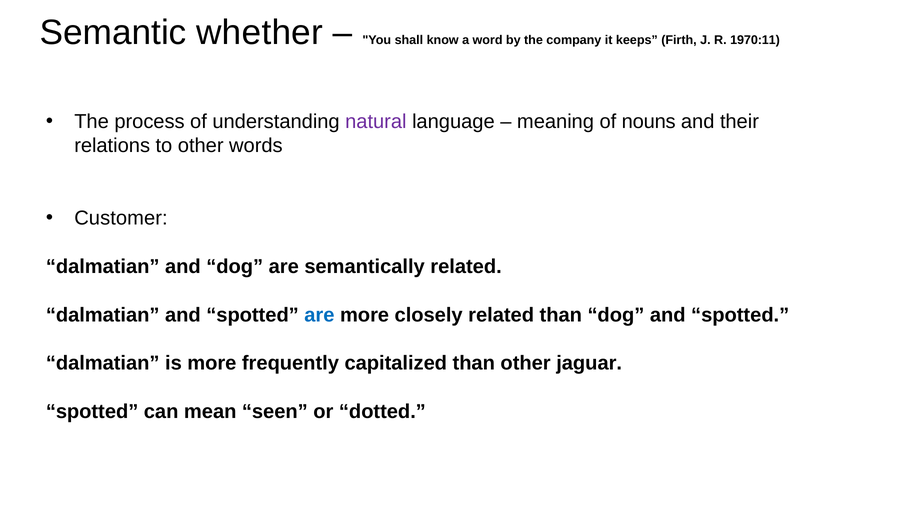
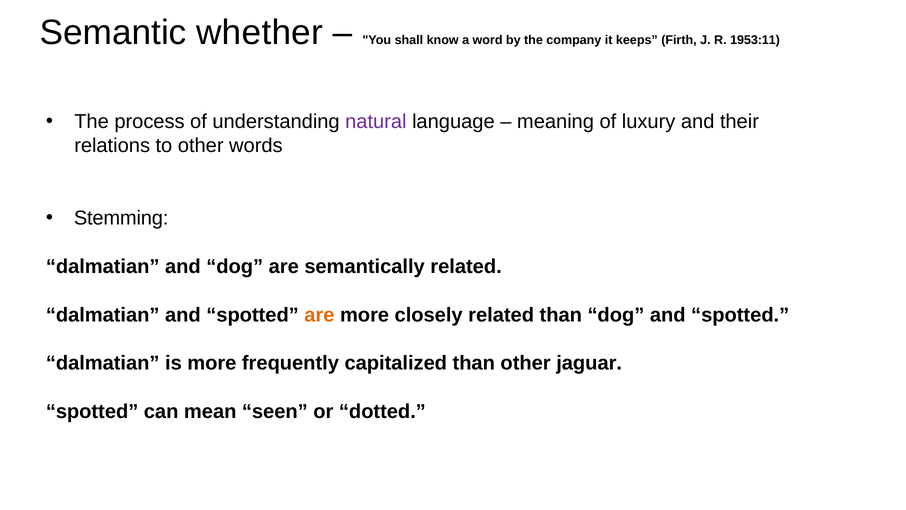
1970:11: 1970:11 -> 1953:11
nouns: nouns -> luxury
Customer: Customer -> Stemming
are at (319, 315) colour: blue -> orange
